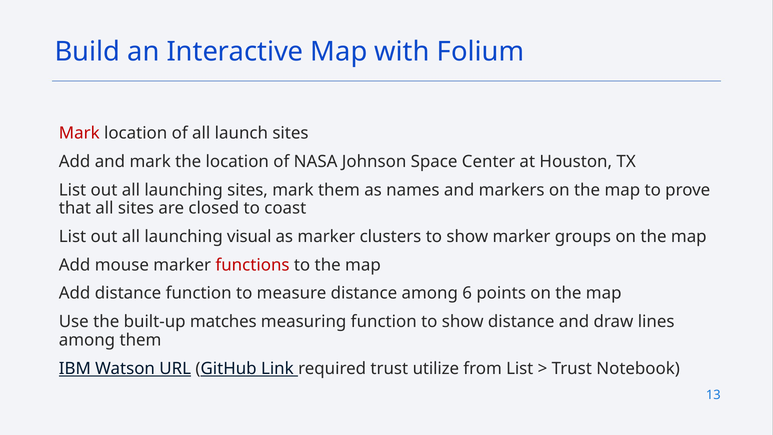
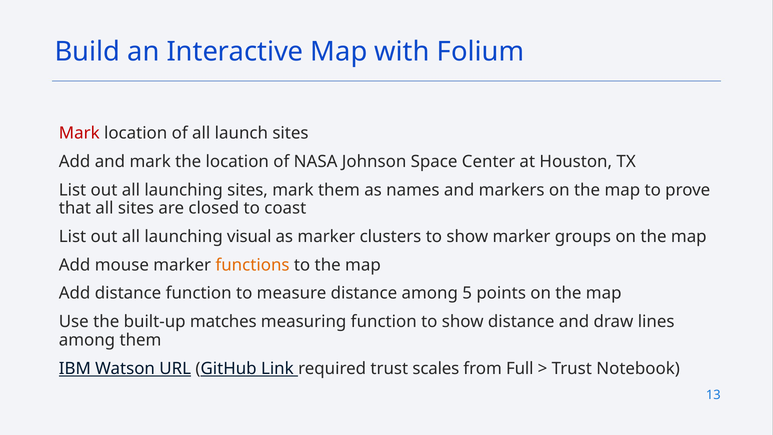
functions colour: red -> orange
6: 6 -> 5
utilize: utilize -> scales
from List: List -> Full
